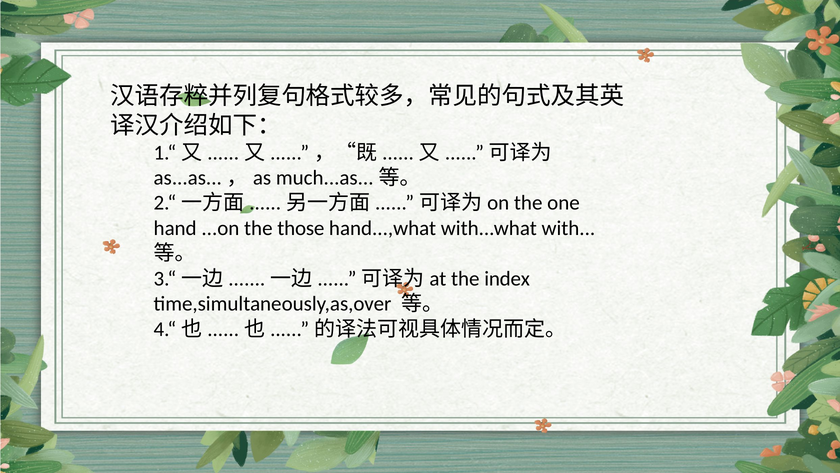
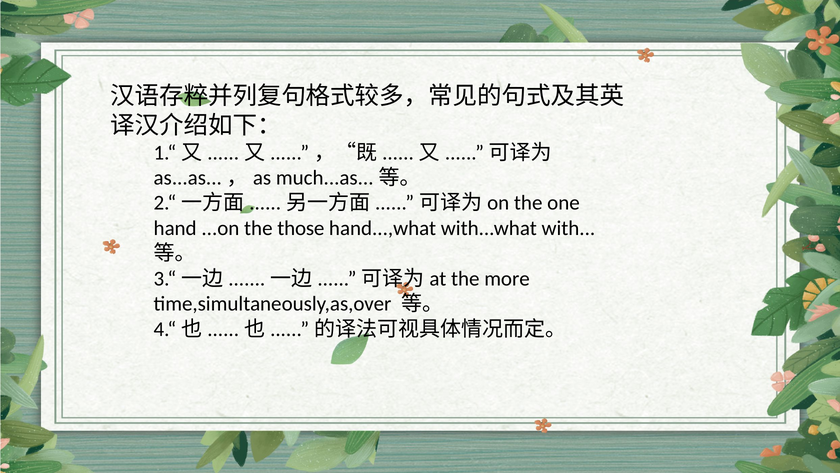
index: index -> more
